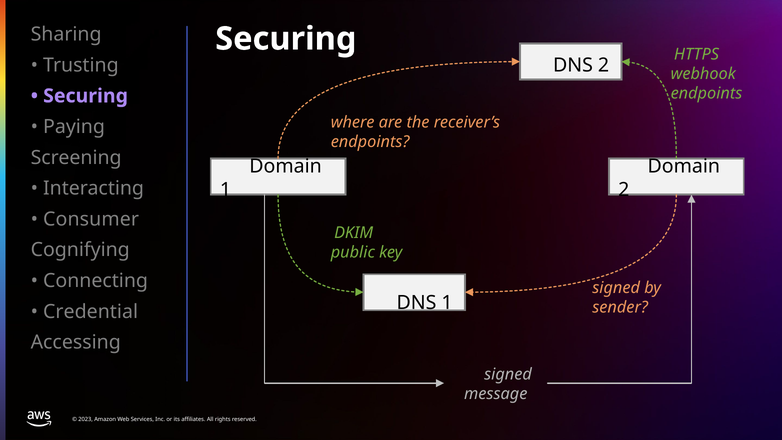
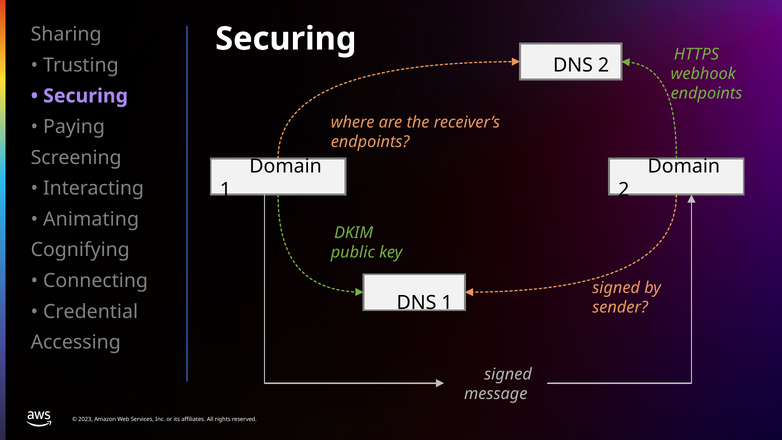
Consumer: Consumer -> Animating
